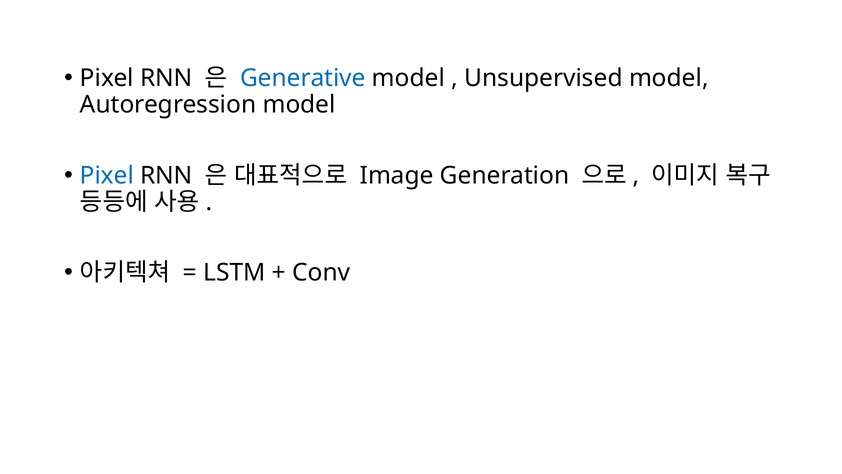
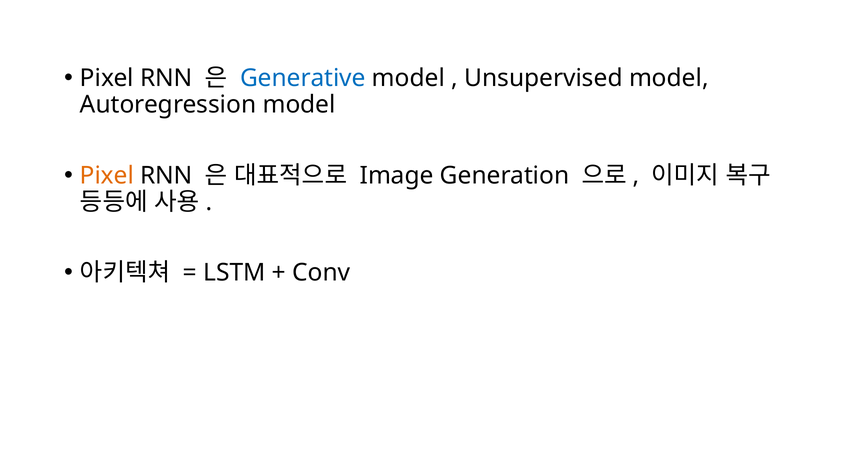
Pixel at (107, 175) colour: blue -> orange
